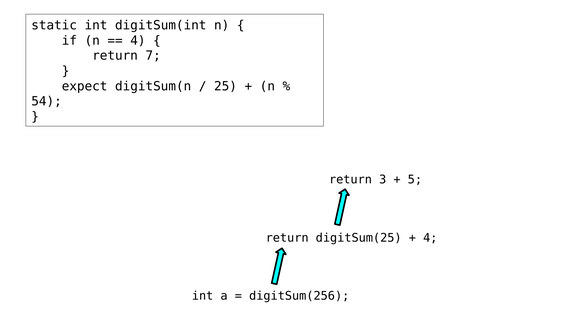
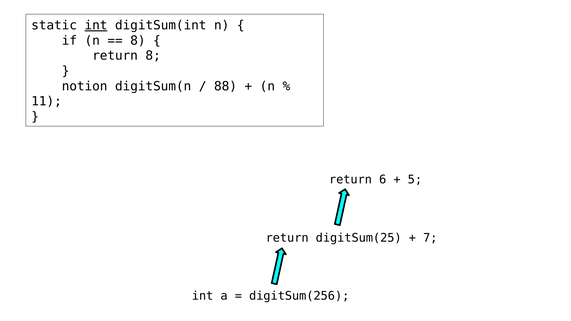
int at (96, 25) underline: none -> present
4 at (138, 41): 4 -> 8
return 7: 7 -> 8
expect: expect -> notion
25: 25 -> 88
54: 54 -> 11
3: 3 -> 6
4 at (430, 238): 4 -> 7
